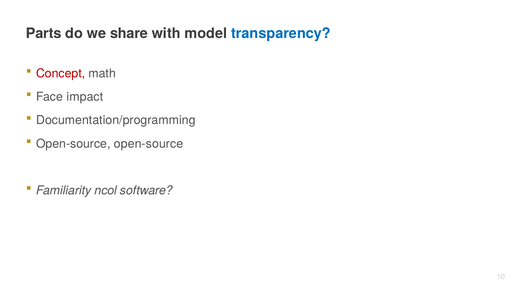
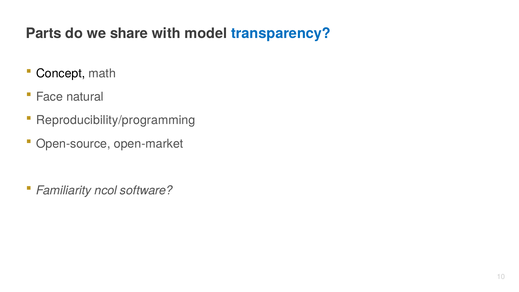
Concept colour: red -> black
impact: impact -> natural
Documentation/programming: Documentation/programming -> Reproducibility/programming
Open-source open-source: open-source -> open-market
